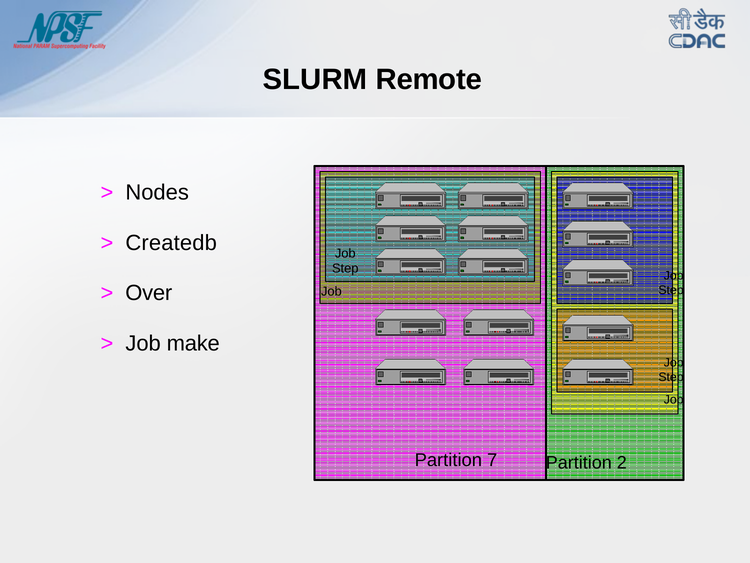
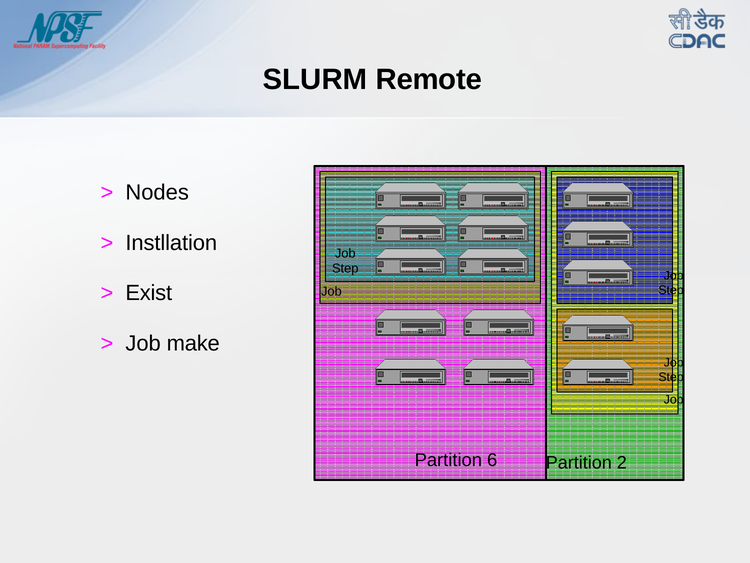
Createdb: Createdb -> Instllation
Over: Over -> Exist
7: 7 -> 6
